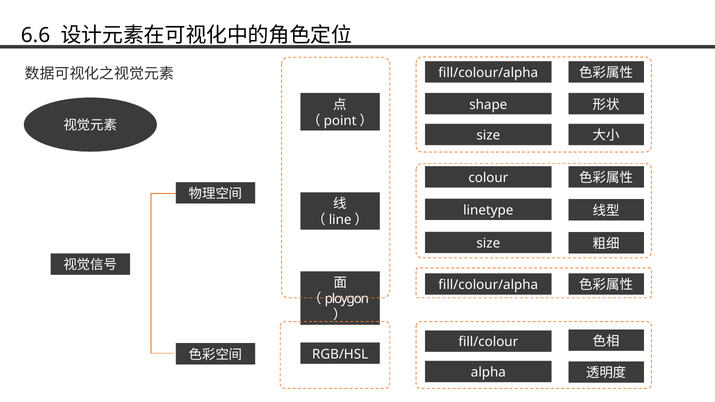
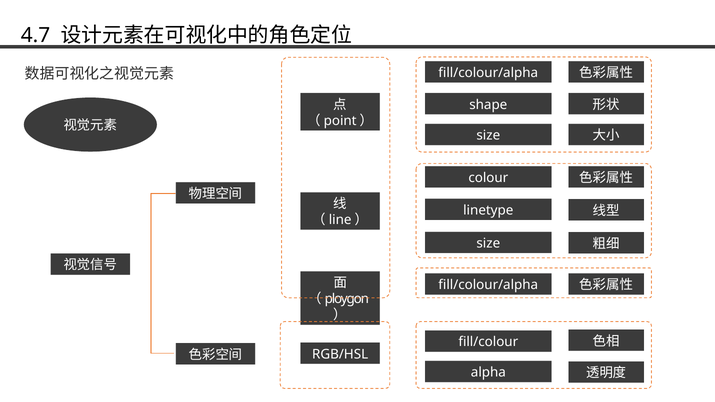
6.6: 6.6 -> 4.7
